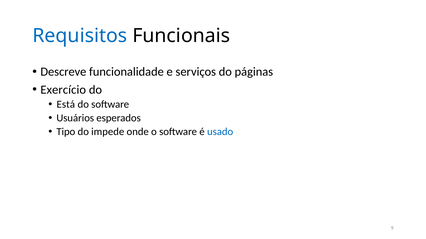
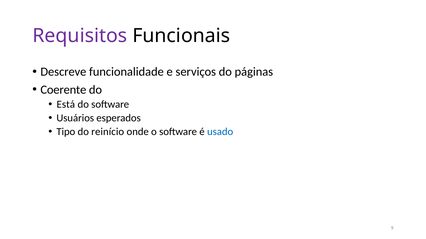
Requisitos colour: blue -> purple
Exercício: Exercício -> Coerente
impede: impede -> reinício
